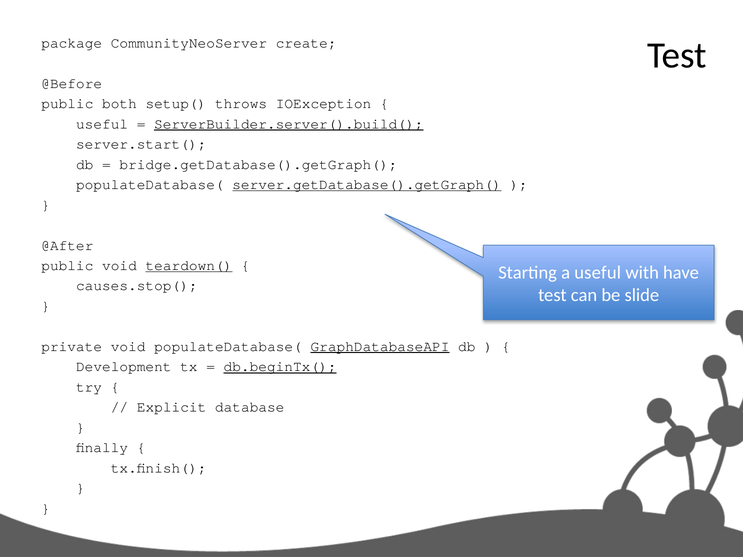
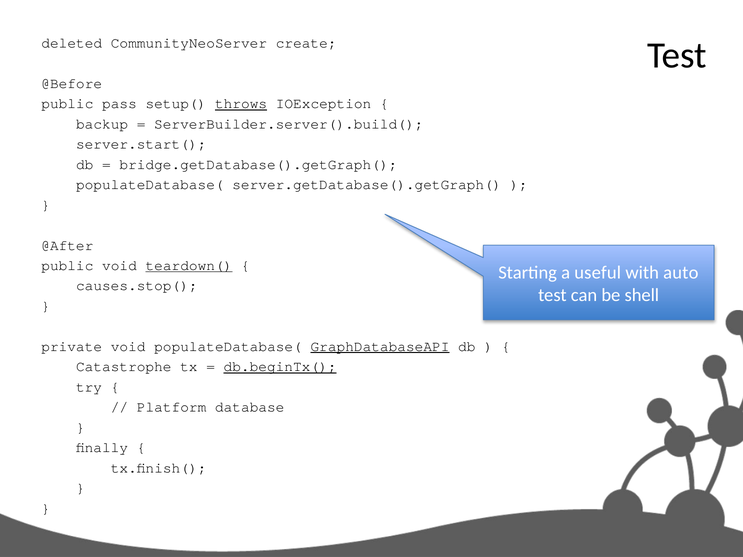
package: package -> deleted
both: both -> pass
throws underline: none -> present
useful at (102, 124): useful -> backup
ServerBuilder.server().build( underline: present -> none
server.getDatabase().getGraph( underline: present -> none
have: have -> auto
slide: slide -> shell
Development: Development -> Catastrophe
Explicit: Explicit -> Platform
